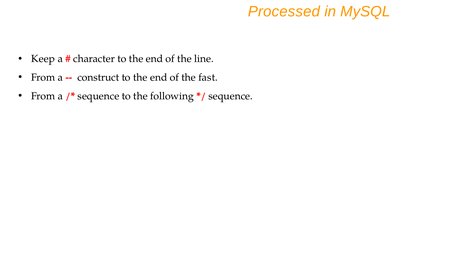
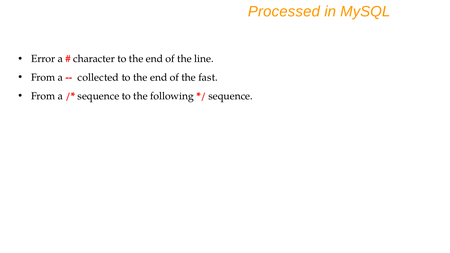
Keep: Keep -> Error
construct: construct -> collected
